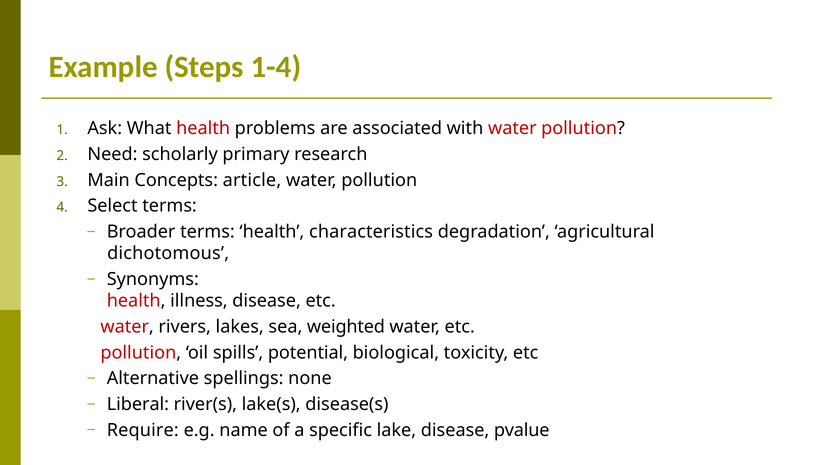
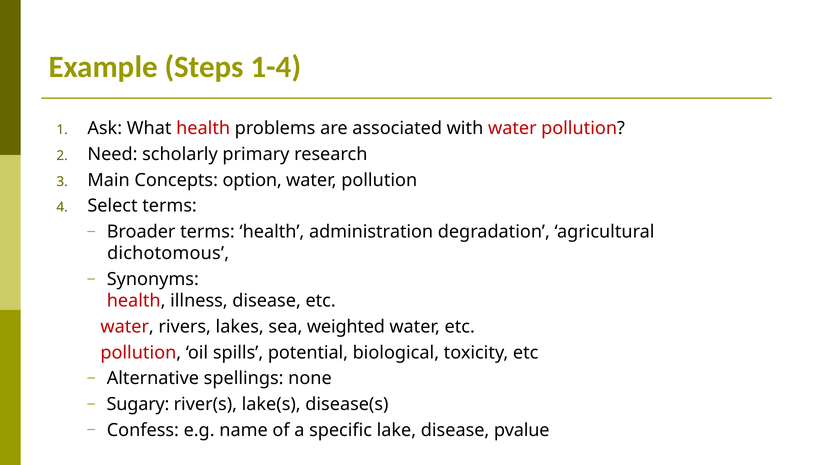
article: article -> option
characteristics: characteristics -> administration
Liberal: Liberal -> Sugary
Require: Require -> Confess
